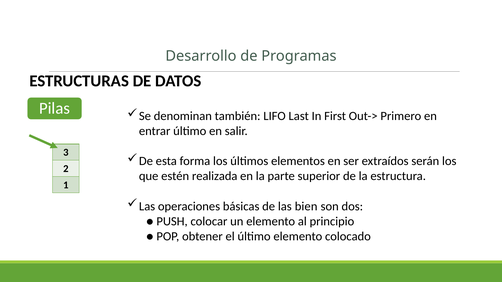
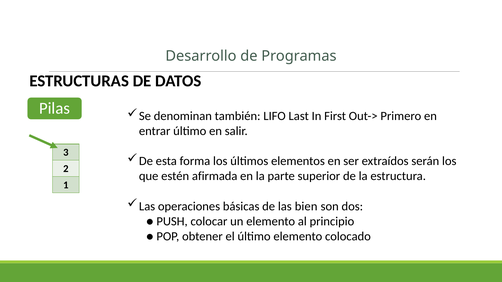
realizada: realizada -> afirmada
